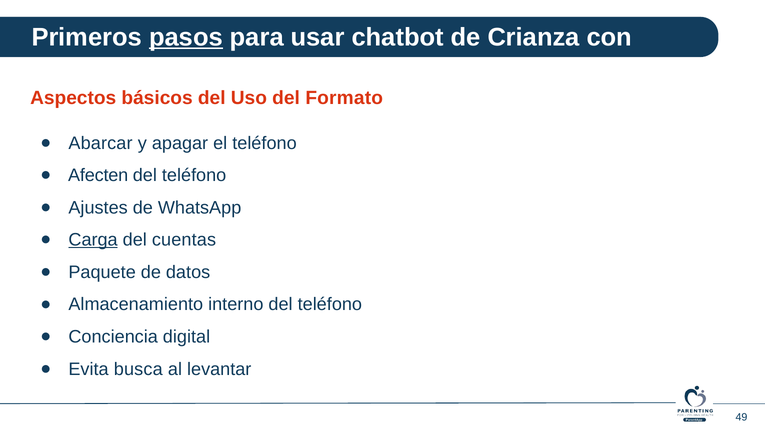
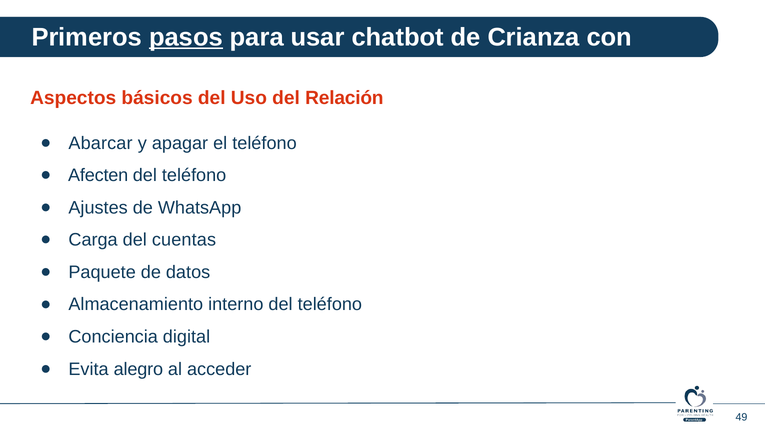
Formato: Formato -> Relación
Carga underline: present -> none
busca: busca -> alegro
levantar: levantar -> acceder
